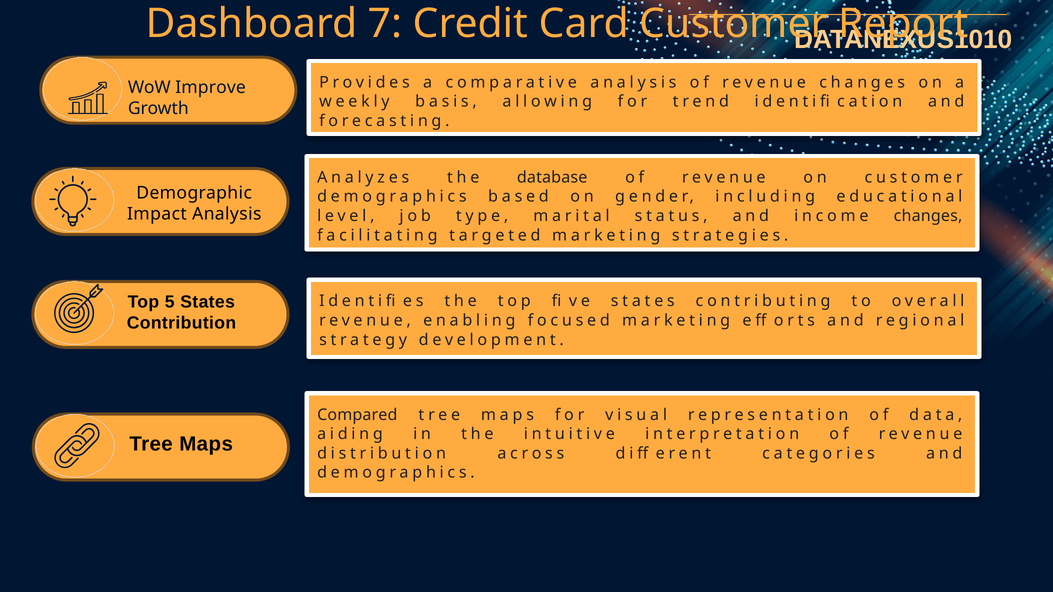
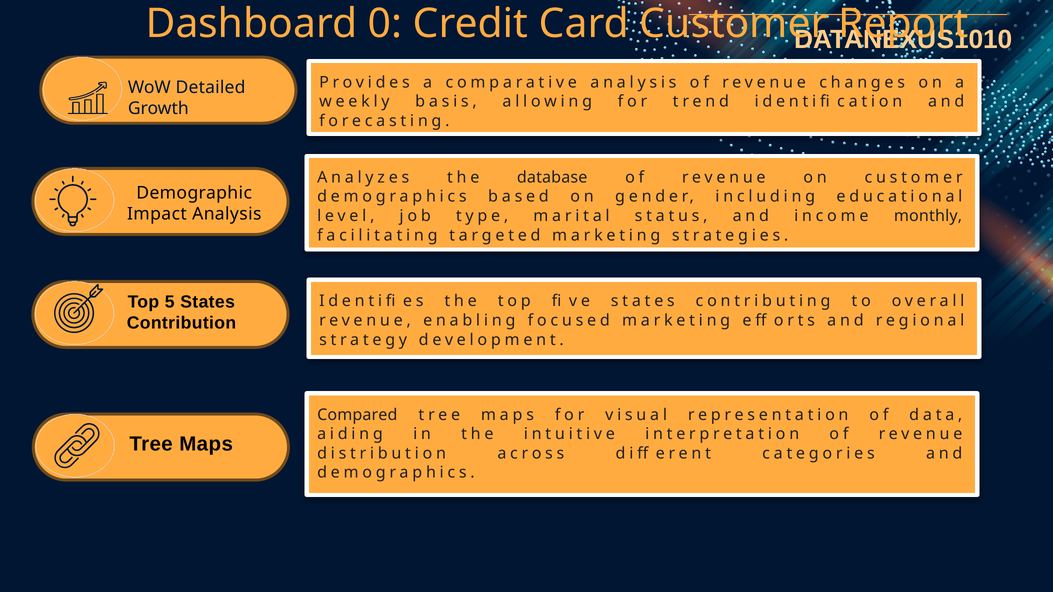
7: 7 -> 0
Improve: Improve -> Detailed
income changes: changes -> monthly
